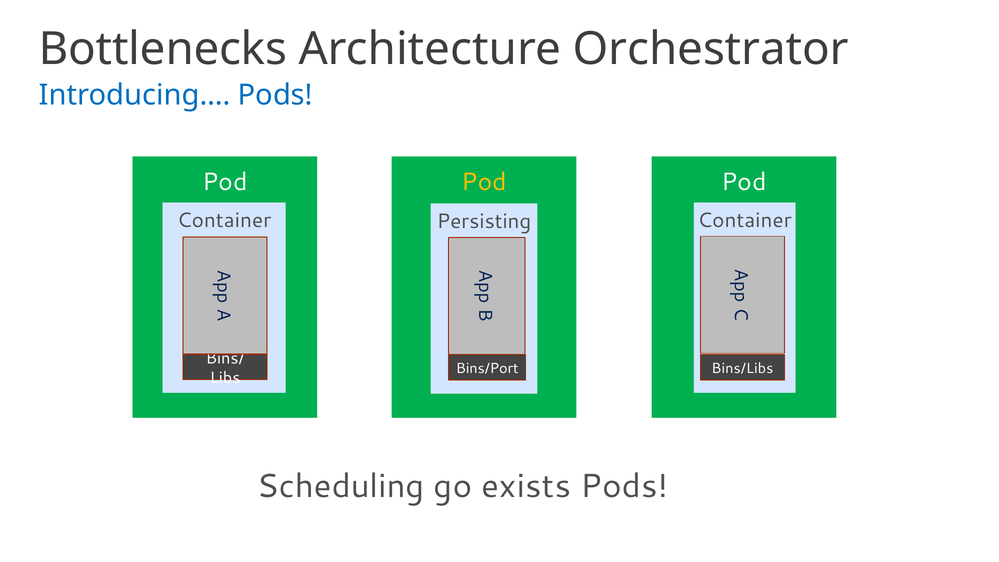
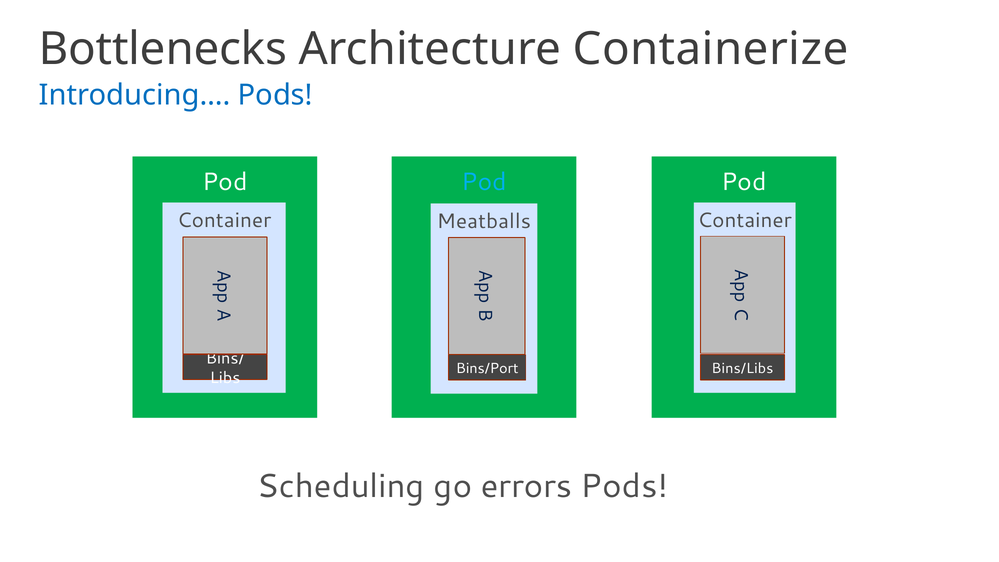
Orchestrator: Orchestrator -> Containerize
Pod at (484, 182) colour: yellow -> light blue
Persisting: Persisting -> Meatballs
exists: exists -> errors
